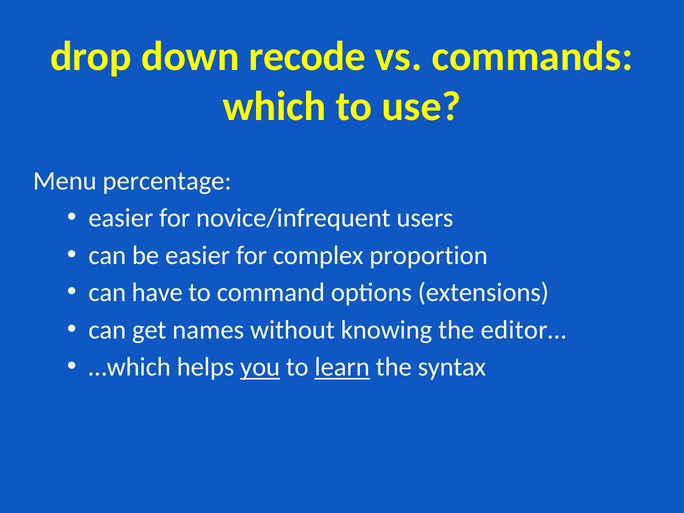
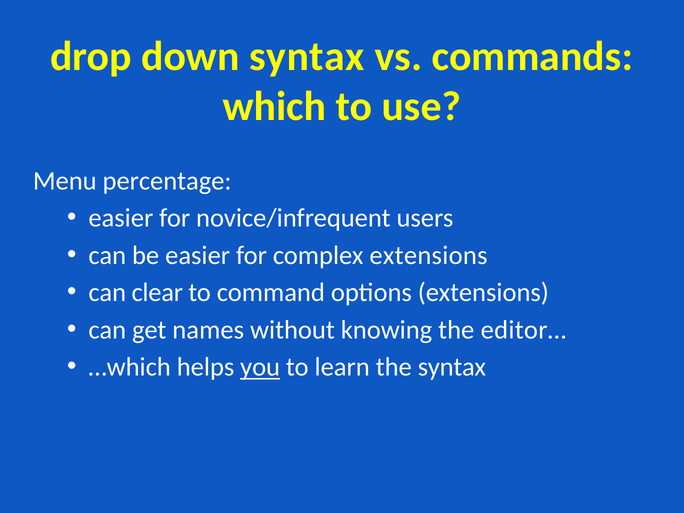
down recode: recode -> syntax
complex proportion: proportion -> extensions
have: have -> clear
learn underline: present -> none
